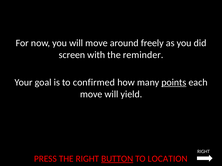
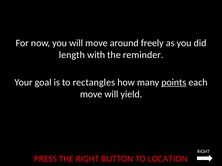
screen: screen -> length
confirmed: confirmed -> rectangles
BUTTON underline: present -> none
